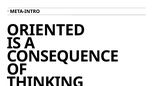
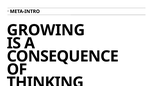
ORIENTED: ORIENTED -> GROWING
